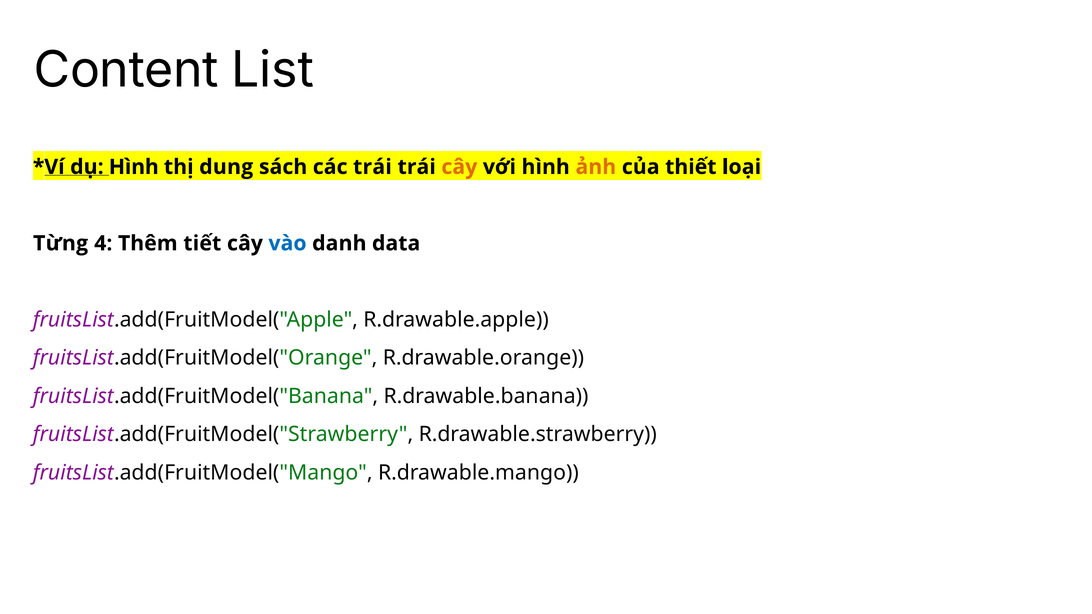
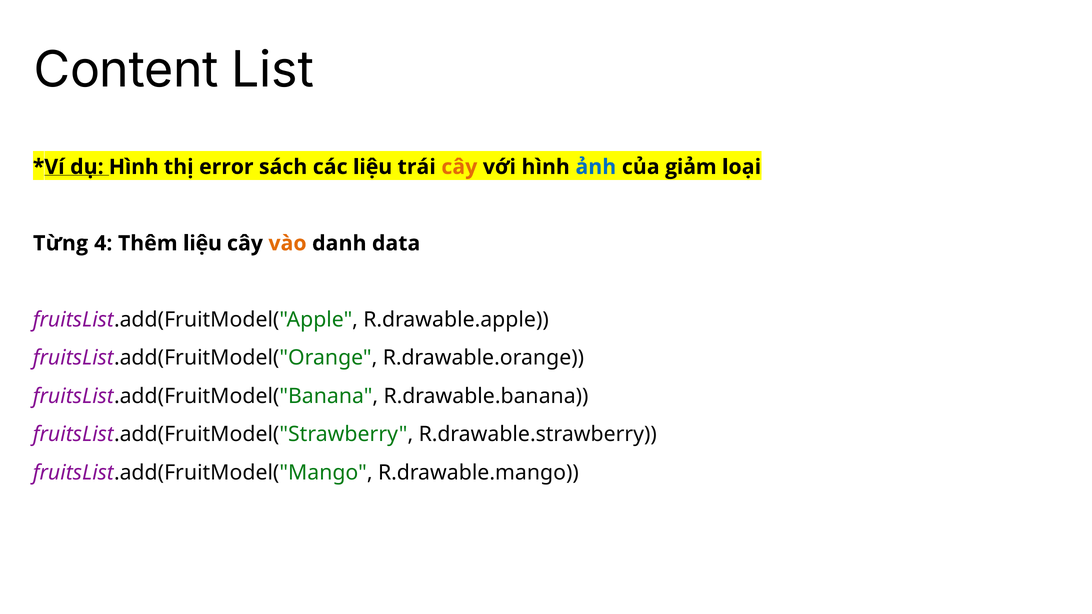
dung: dung -> error
các trái: trái -> liệu
ảnh colour: orange -> blue
thiết: thiết -> giảm
Thêm tiết: tiết -> liệu
vào colour: blue -> orange
